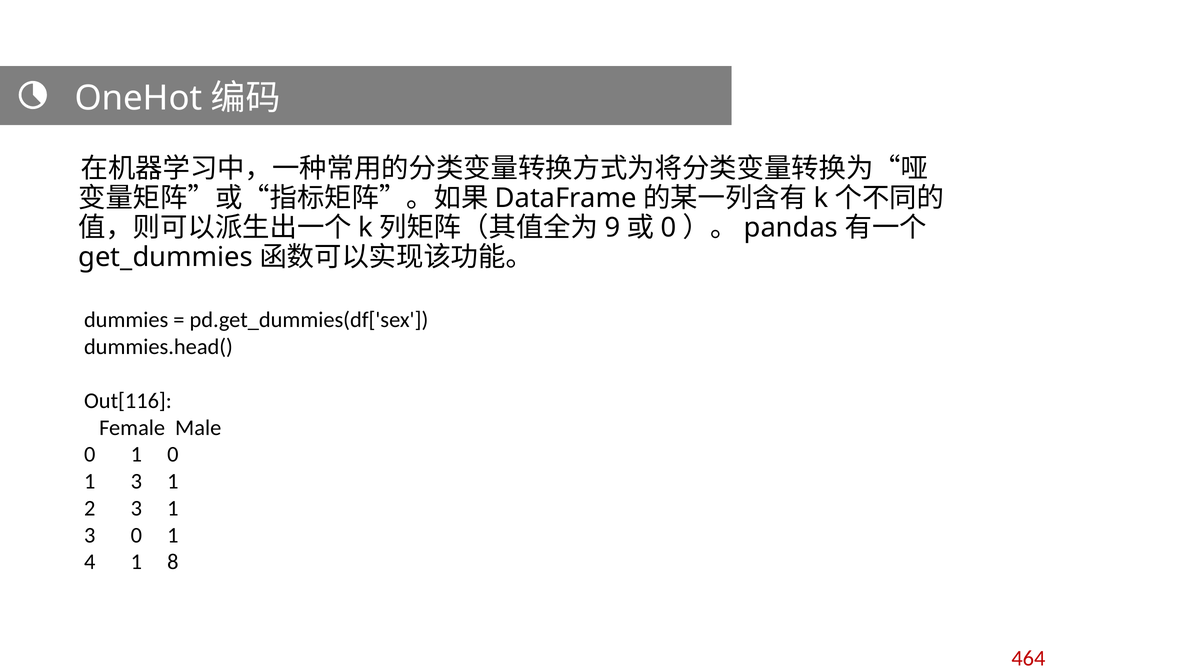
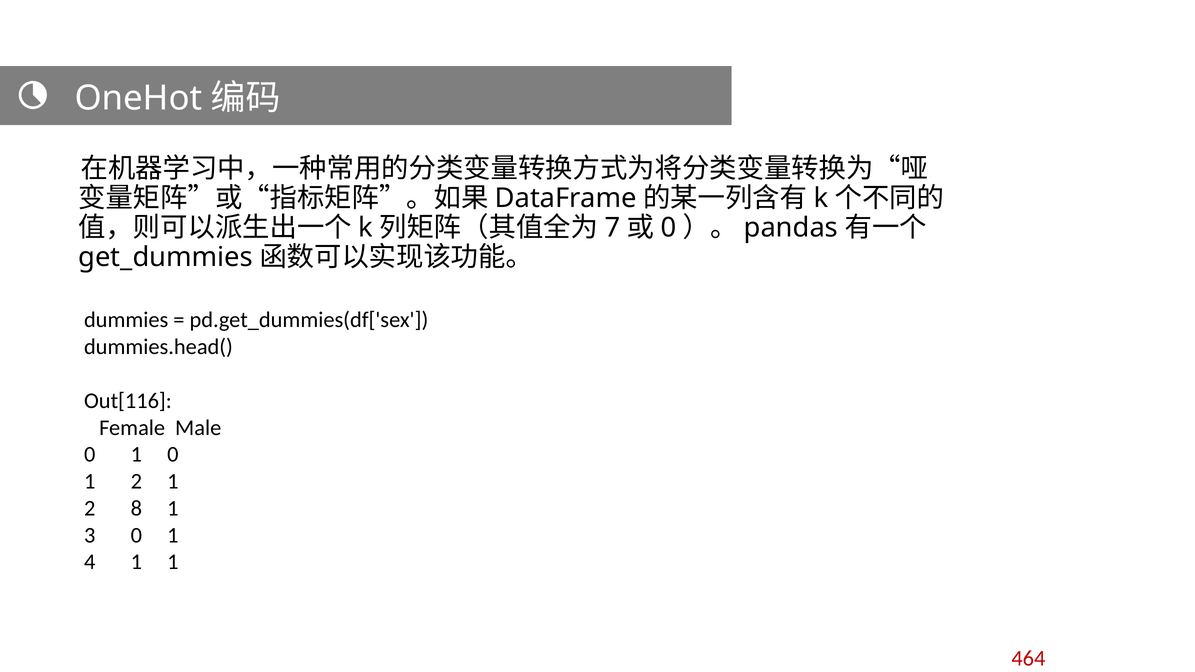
9: 9 -> 7
3 at (136, 482): 3 -> 2
2 3: 3 -> 8
1 8: 8 -> 1
